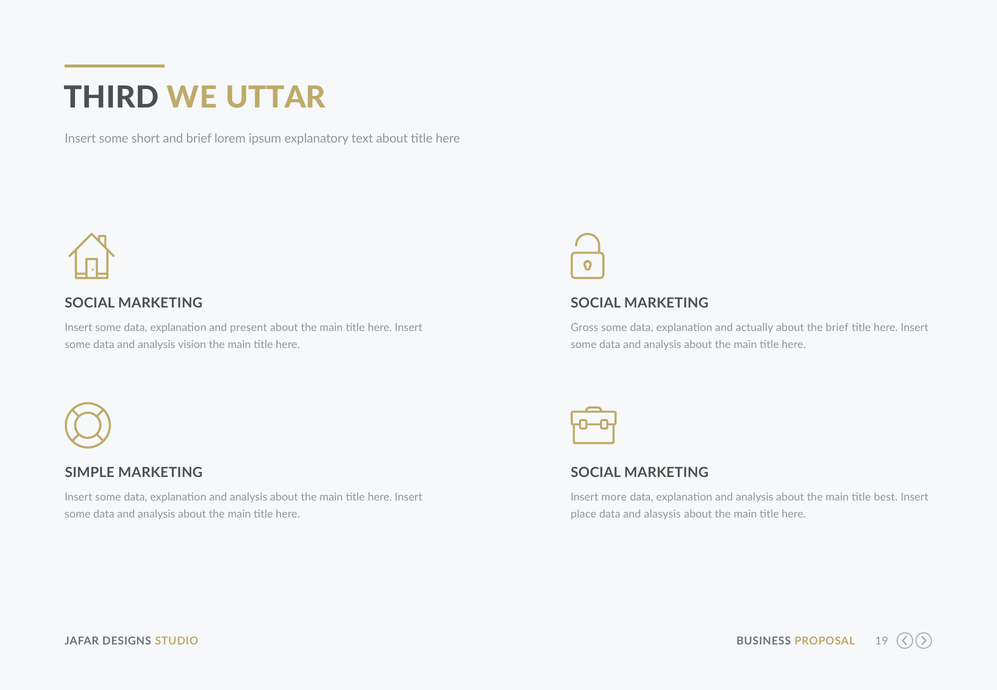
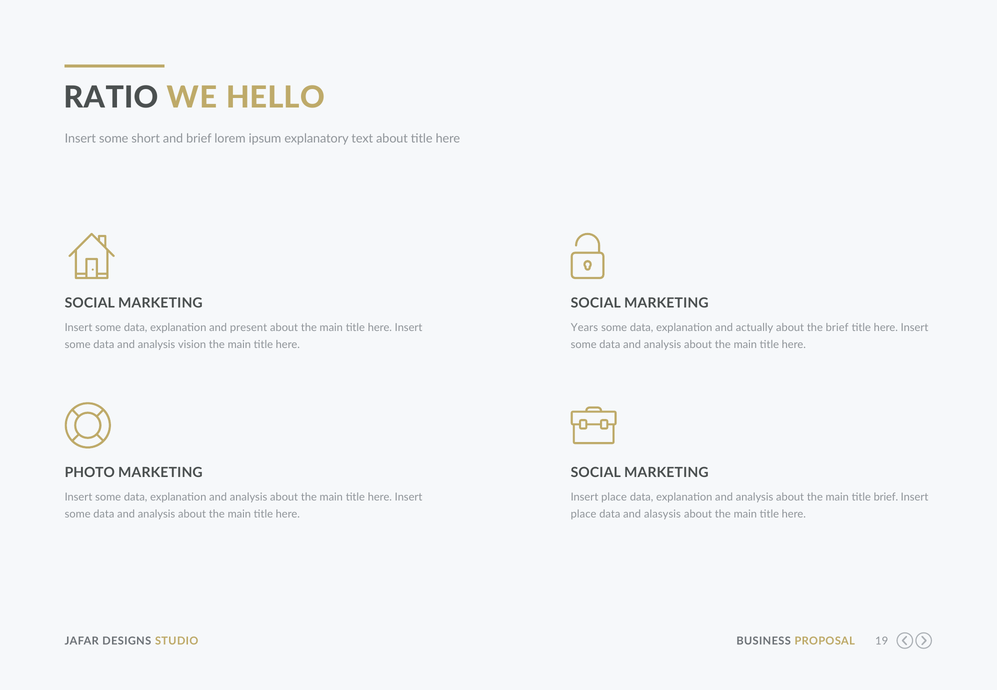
THIRD: THIRD -> RATIO
UTTAR: UTTAR -> HELLO
Gross: Gross -> Years
SIMPLE: SIMPLE -> PHOTO
more at (614, 497): more -> place
title best: best -> brief
